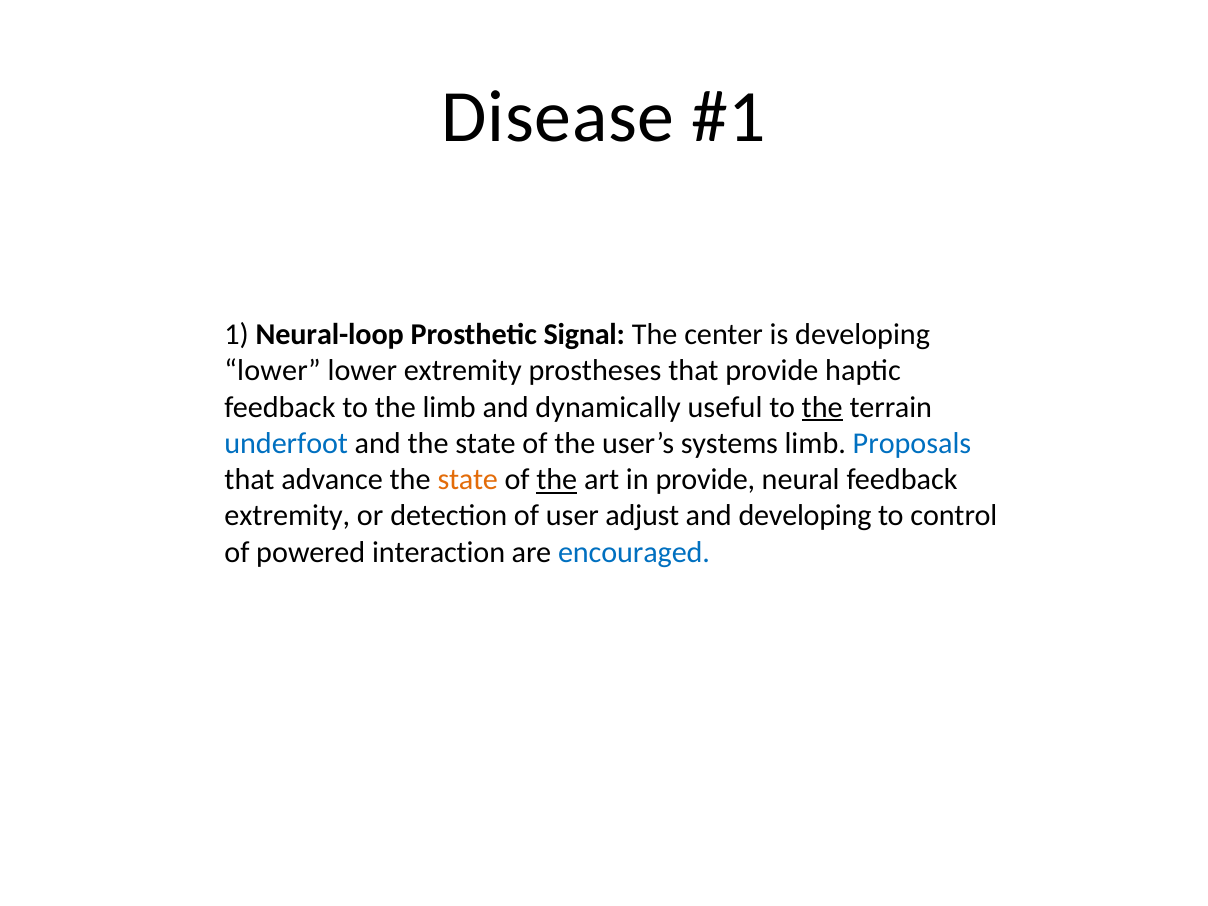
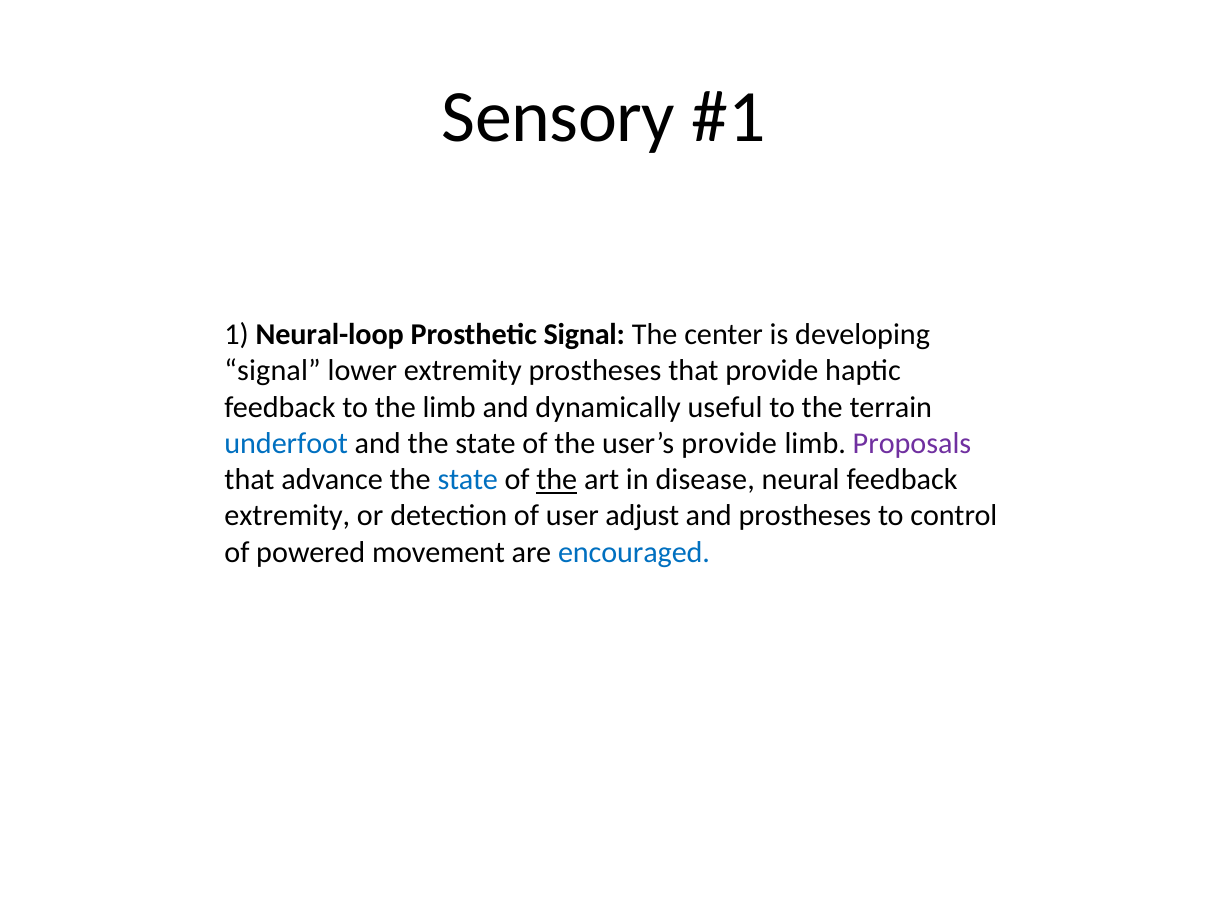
Disease: Disease -> Sensory
lower at (273, 371): lower -> signal
the at (822, 407) underline: present -> none
user’s systems: systems -> provide
Proposals colour: blue -> purple
state at (468, 480) colour: orange -> blue
in provide: provide -> disease
and developing: developing -> prostheses
interaction: interaction -> movement
